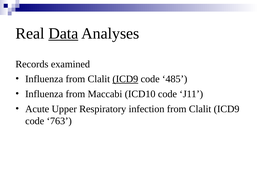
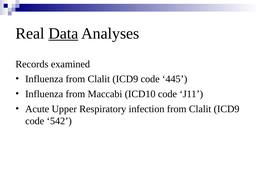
ICD9 at (125, 79) underline: present -> none
485: 485 -> 445
763: 763 -> 542
